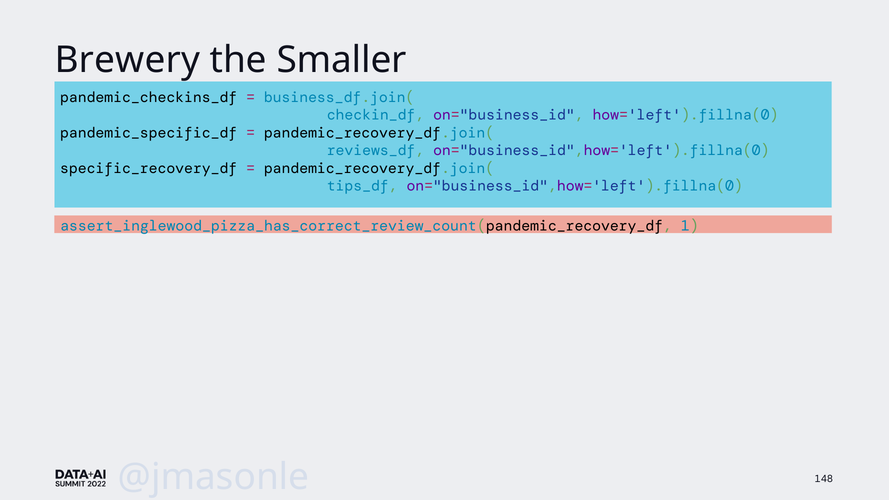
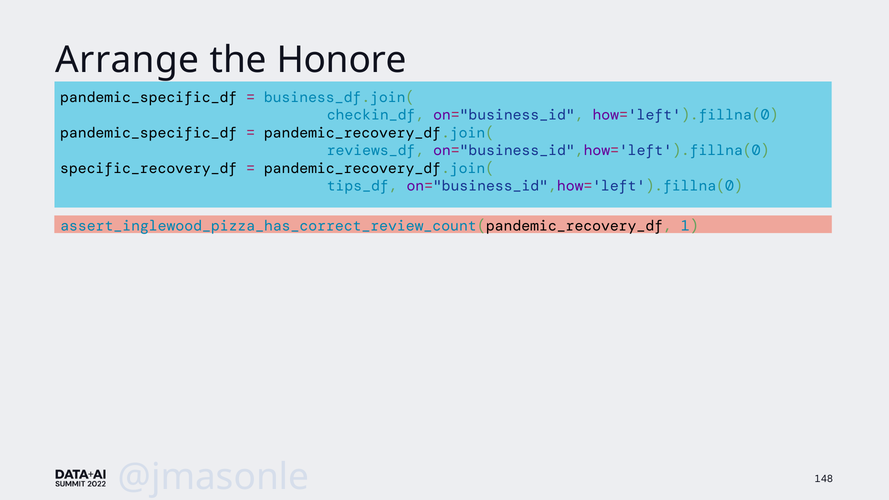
Brewery: Brewery -> Arrange
Smaller: Smaller -> Honore
pandemic_checkins_df at (149, 97): pandemic_checkins_df -> pandemic_specific_df
